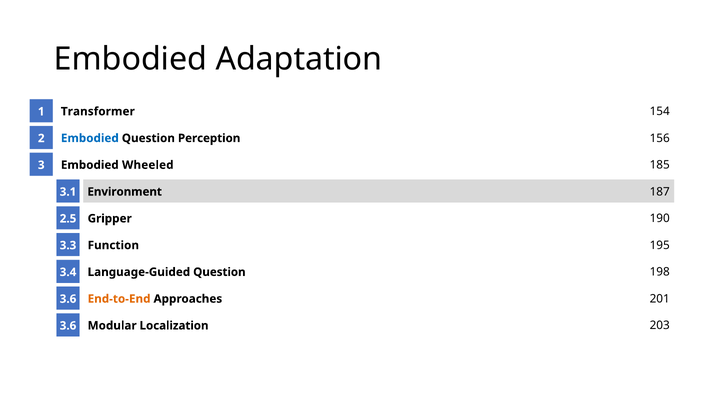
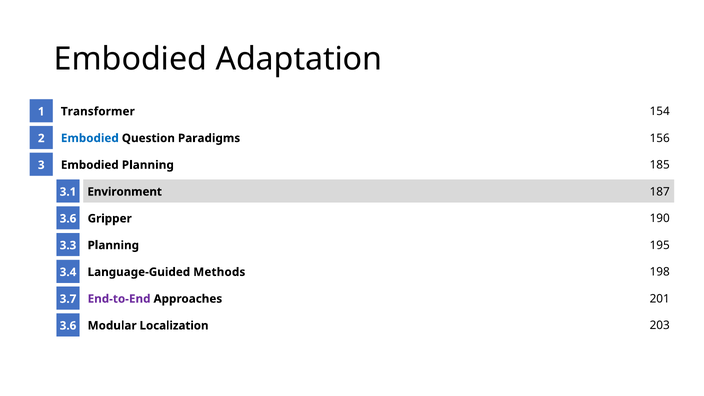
Perception: Perception -> Paradigms
Embodied Wheeled: Wheeled -> Planning
2.5 at (68, 219): 2.5 -> 3.6
Function at (113, 245): Function -> Planning
Language-Guided Question: Question -> Methods
End-to-End colour: orange -> purple
3.6 at (68, 299): 3.6 -> 3.7
